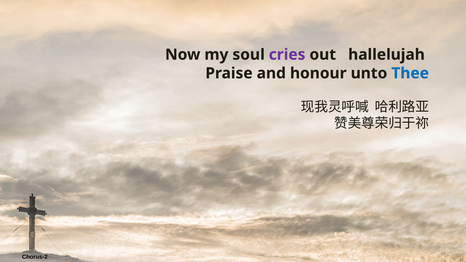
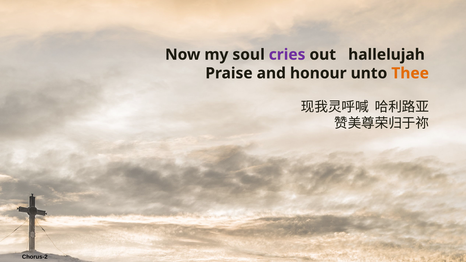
Thee colour: blue -> orange
